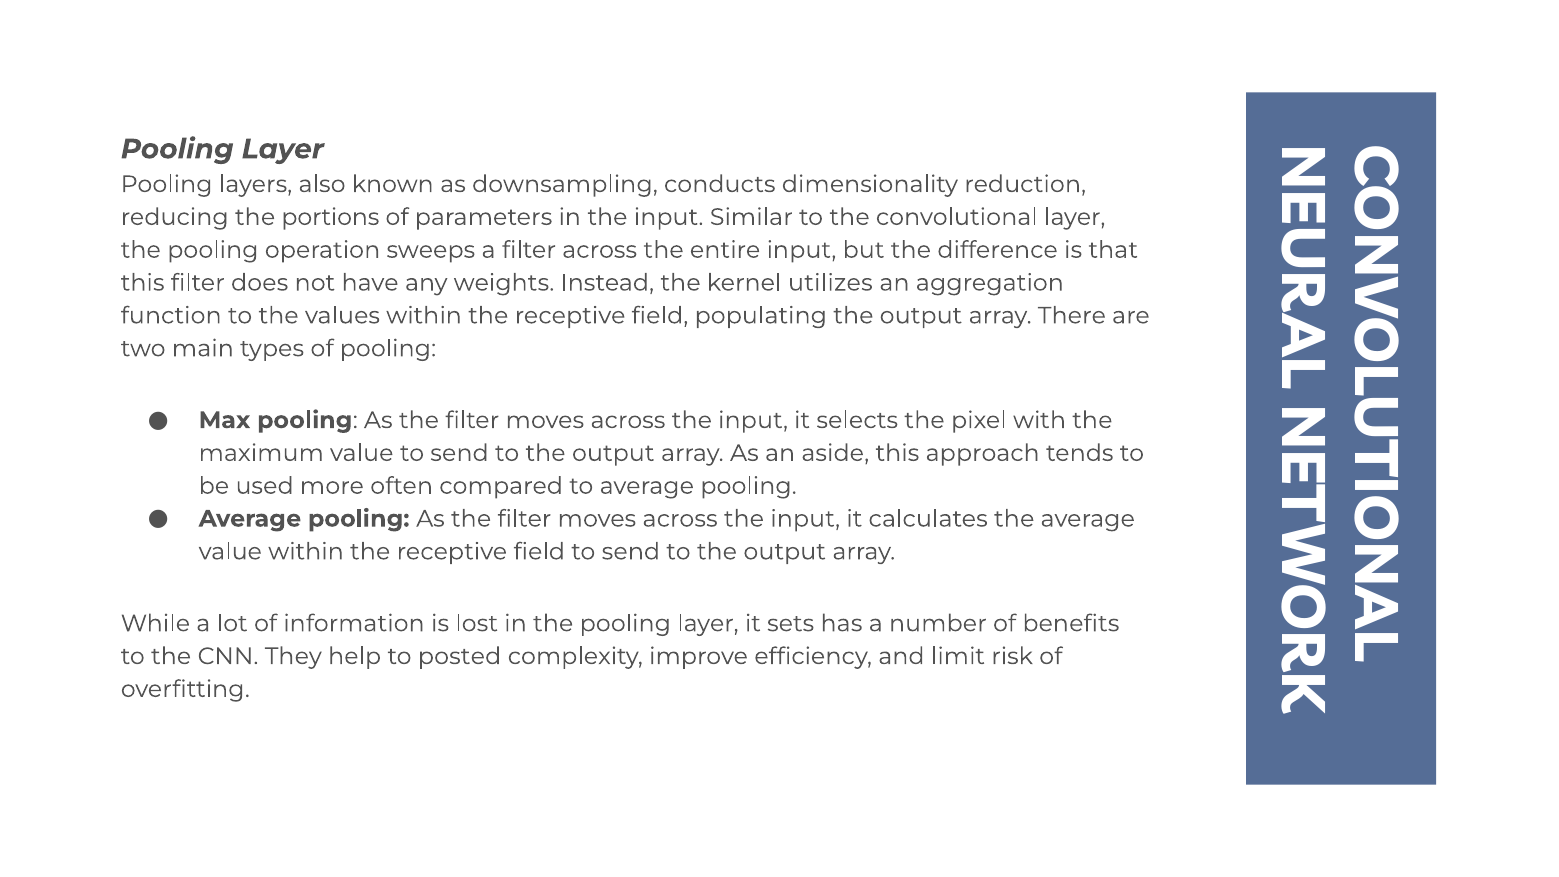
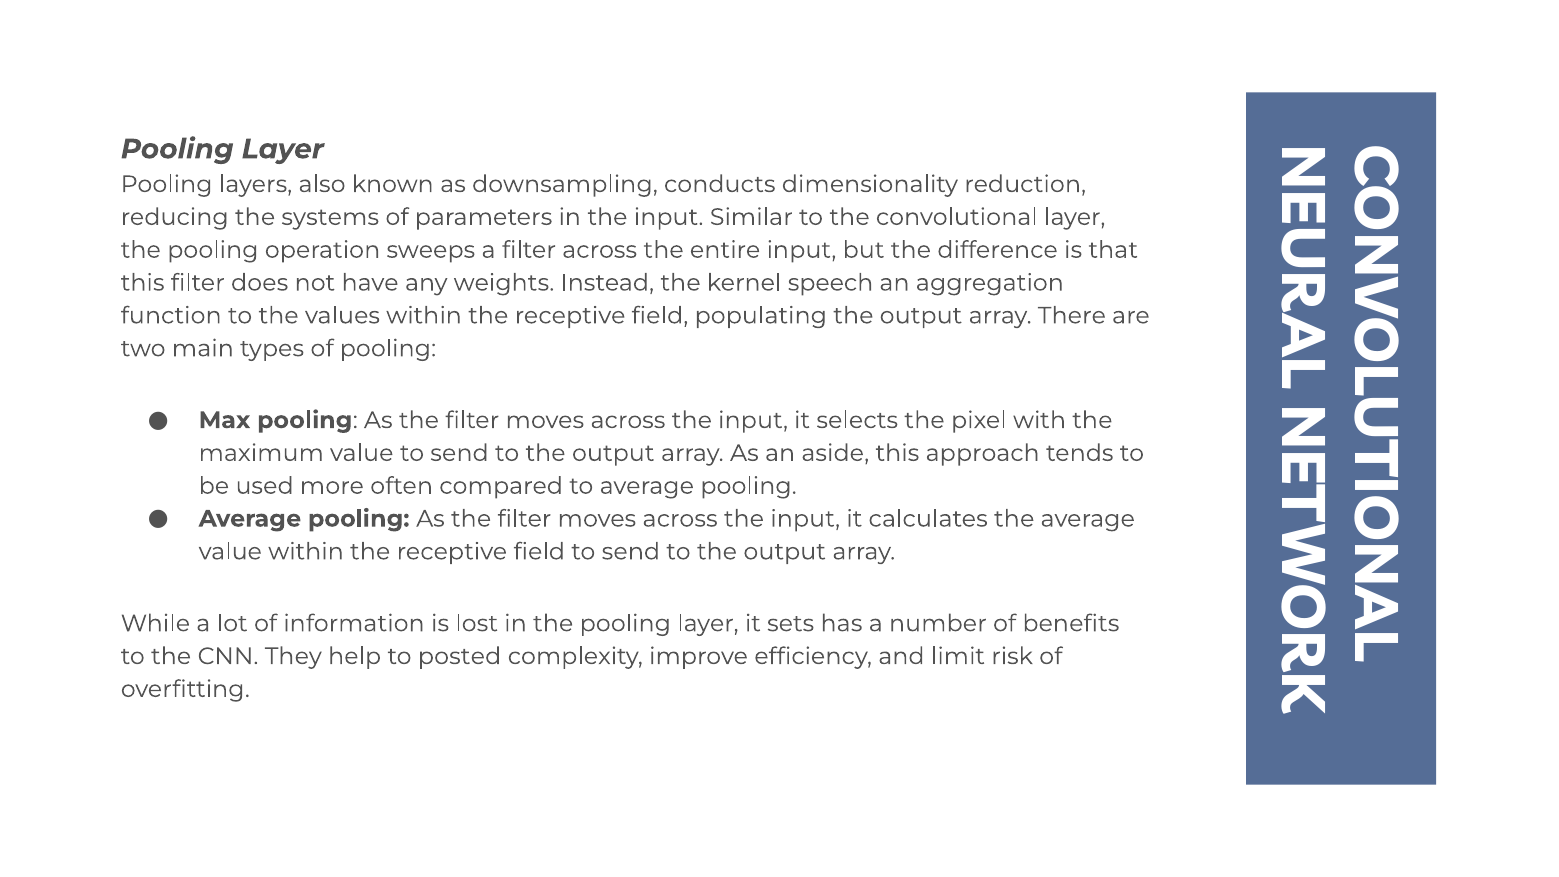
portions: portions -> systems
utilizes: utilizes -> speech
